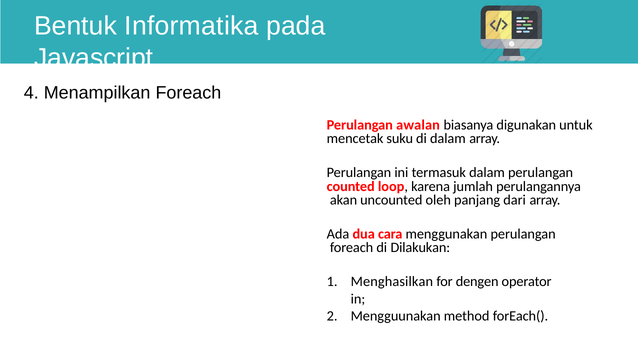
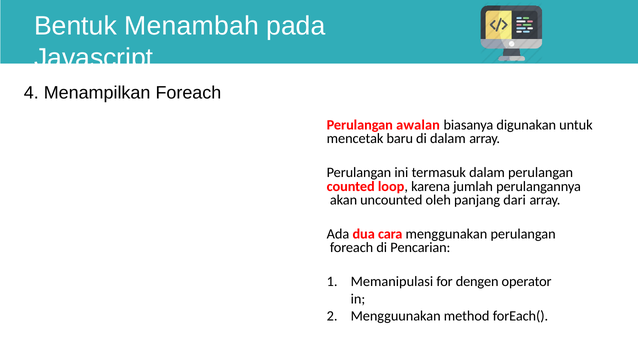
Informatika: Informatika -> Menambah
suku: suku -> baru
Dilakukan: Dilakukan -> Pencarian
Menghasilkan: Menghasilkan -> Memanipulasi
